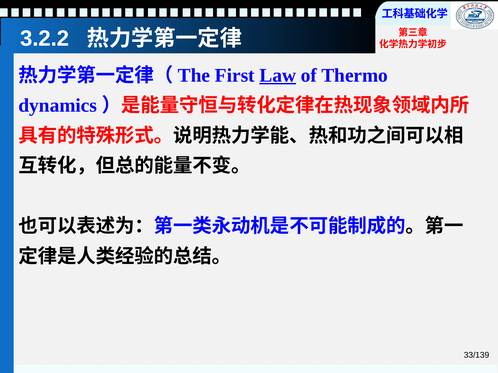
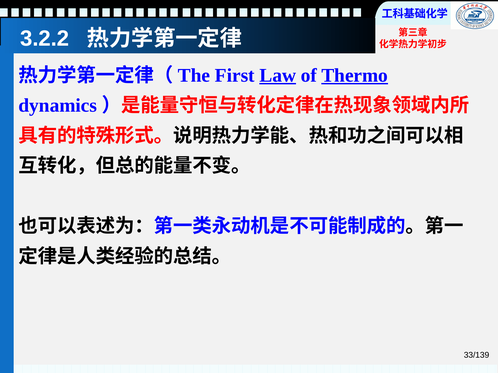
Thermo underline: none -> present
